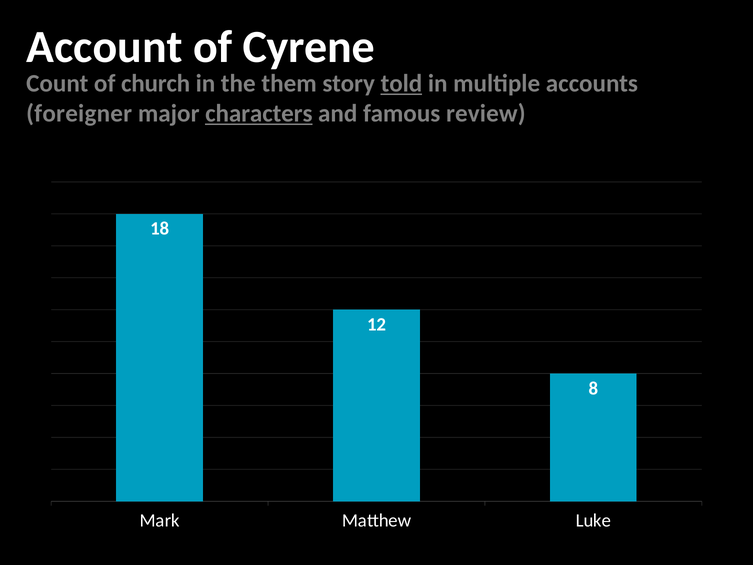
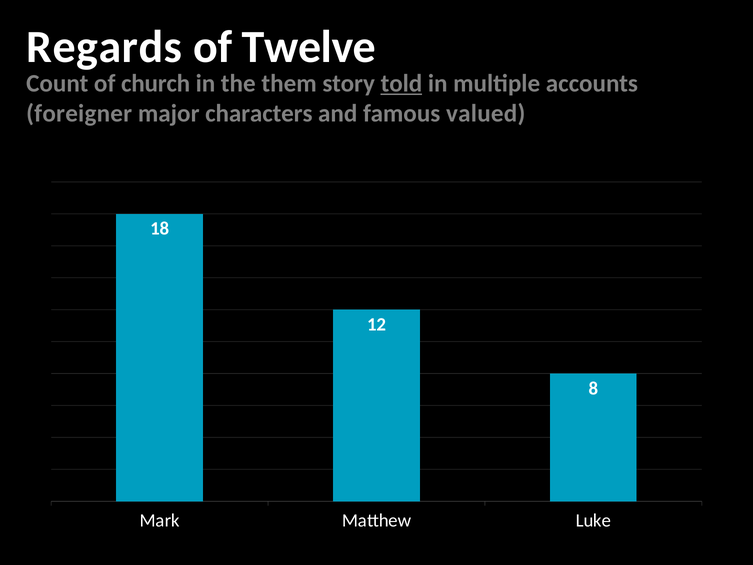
Account: Account -> Regards
Cyrene: Cyrene -> Twelve
characters underline: present -> none
review: review -> valued
